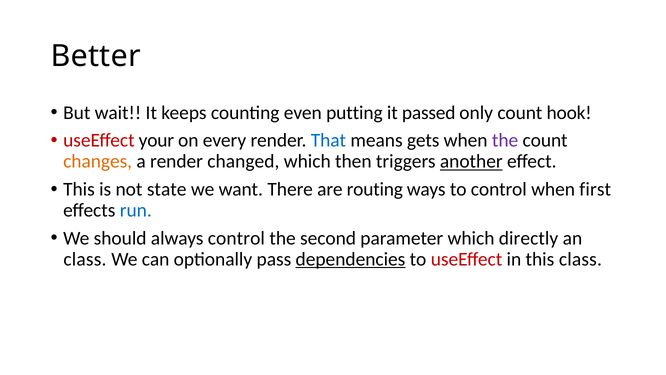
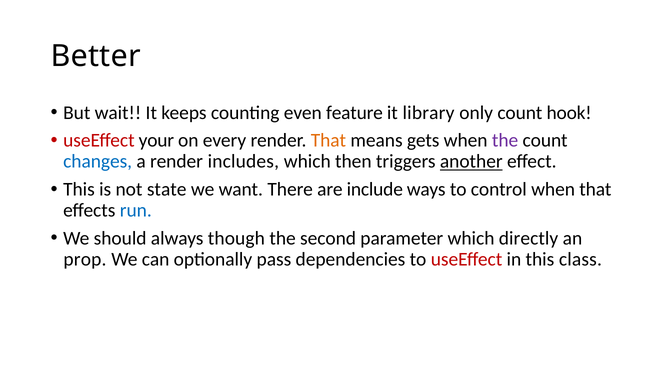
putting: putting -> feature
passed: passed -> library
That at (328, 140) colour: blue -> orange
changes colour: orange -> blue
changed: changed -> includes
routing: routing -> include
when first: first -> that
always control: control -> though
class at (85, 259): class -> prop
dependencies underline: present -> none
